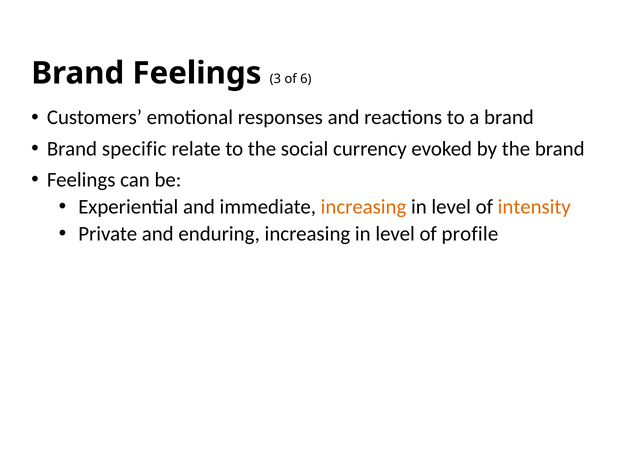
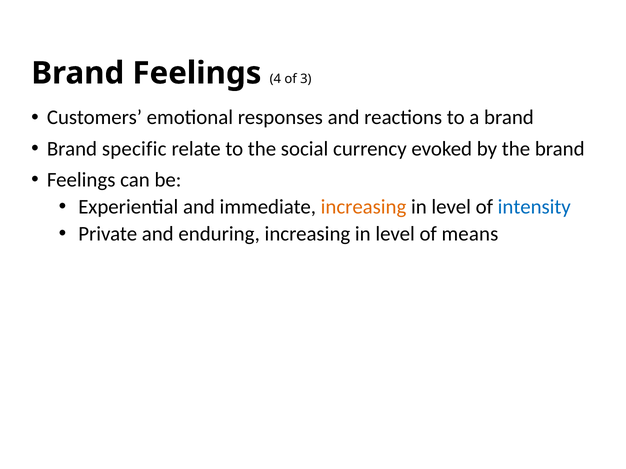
3: 3 -> 4
6: 6 -> 3
intensity colour: orange -> blue
profile: profile -> means
